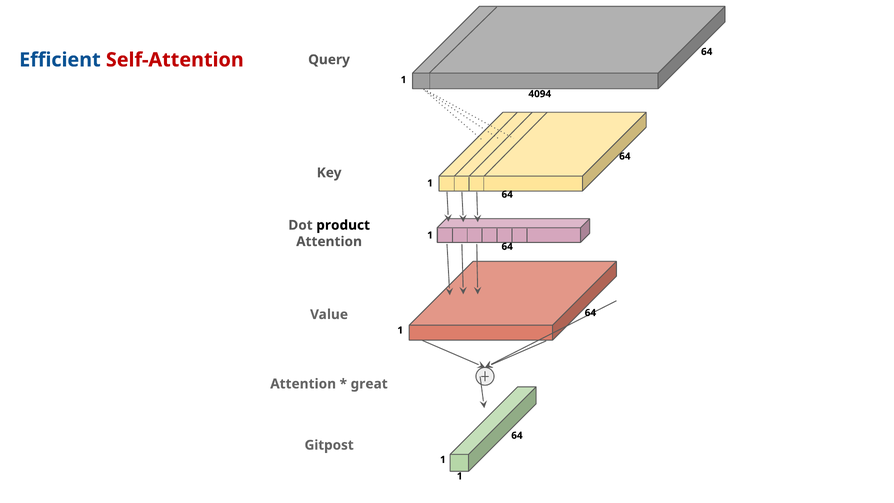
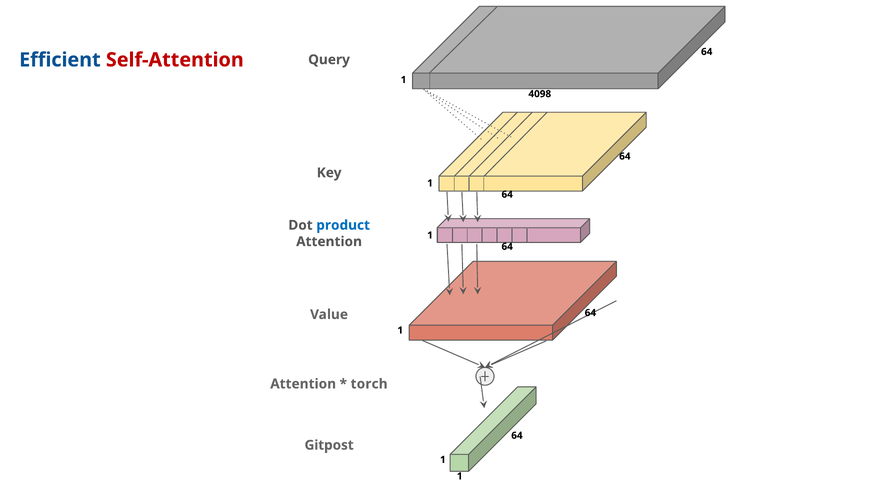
4094: 4094 -> 4098
product colour: black -> blue
great: great -> torch
